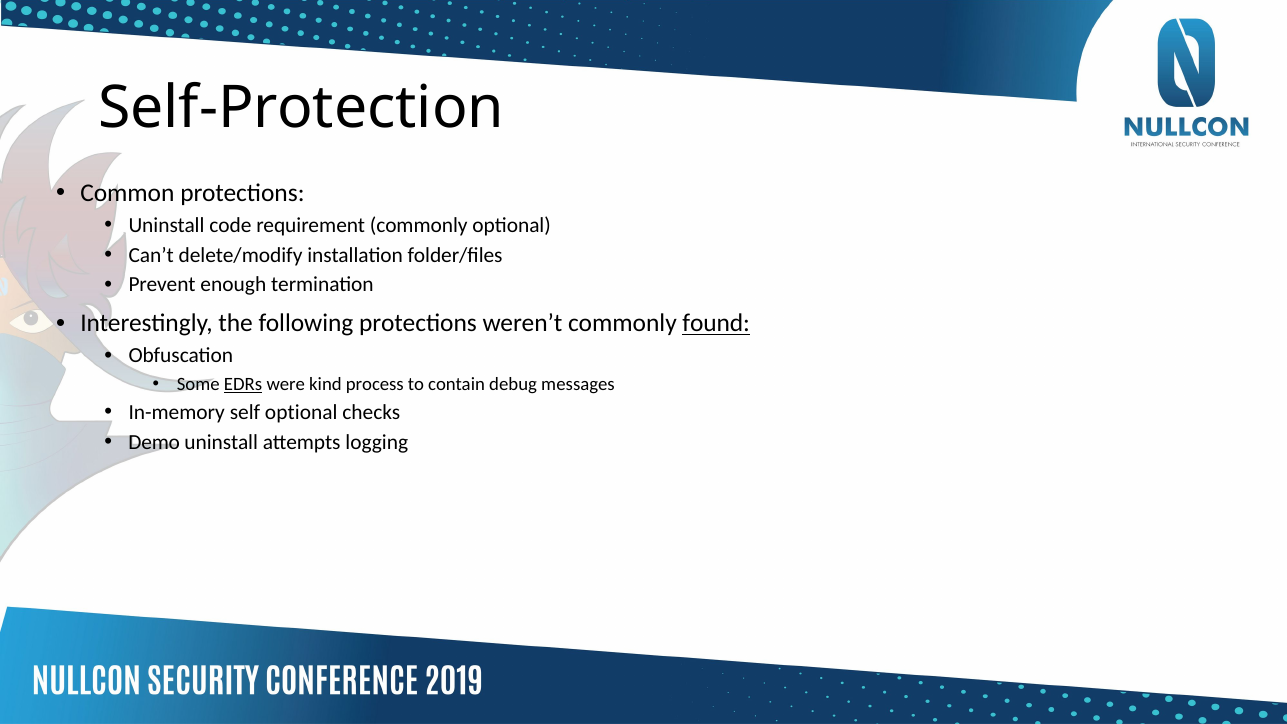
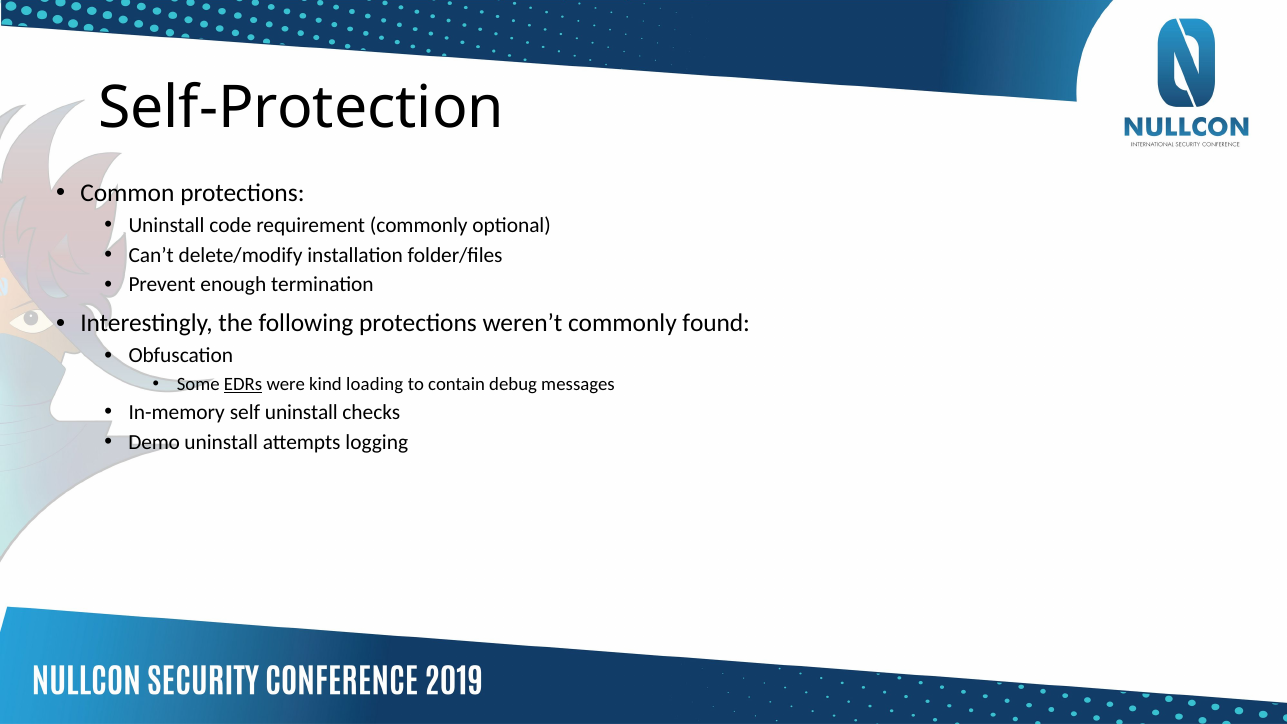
found underline: present -> none
process: process -> loading
self optional: optional -> uninstall
